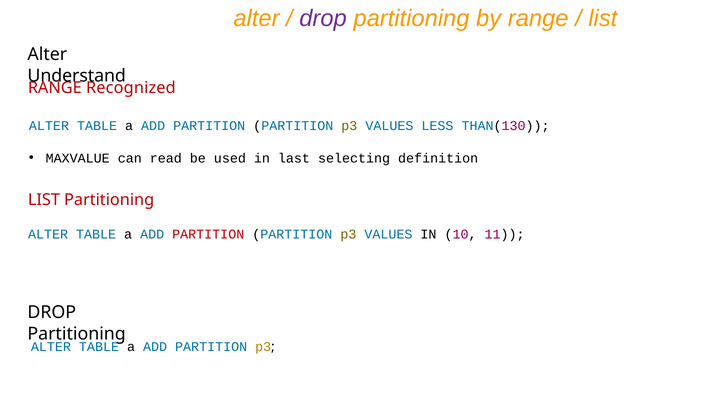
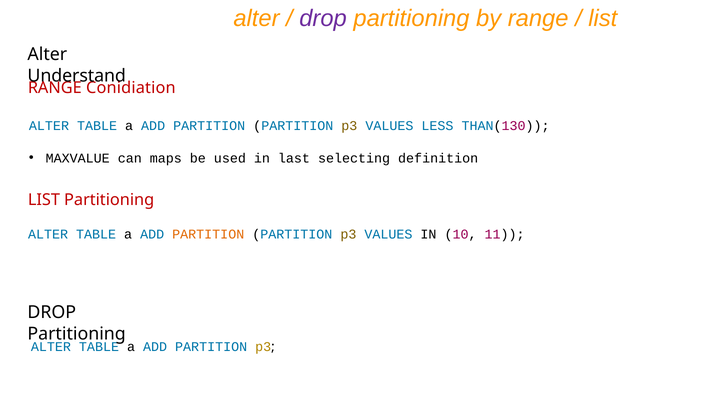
Recognized: Recognized -> Conidiation
read: read -> maps
PARTITION at (208, 234) colour: red -> orange
